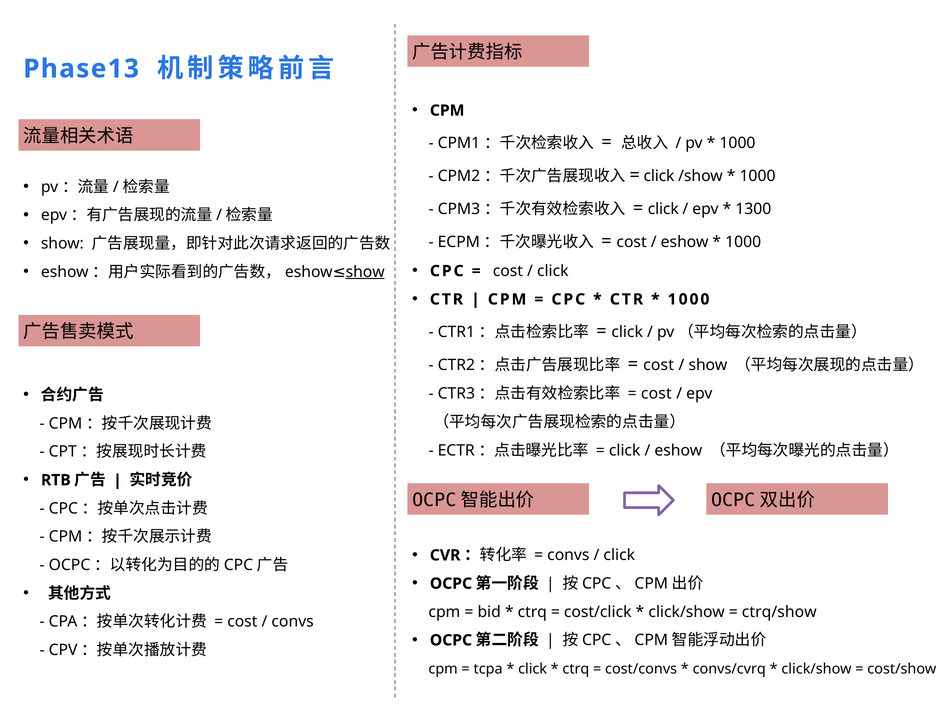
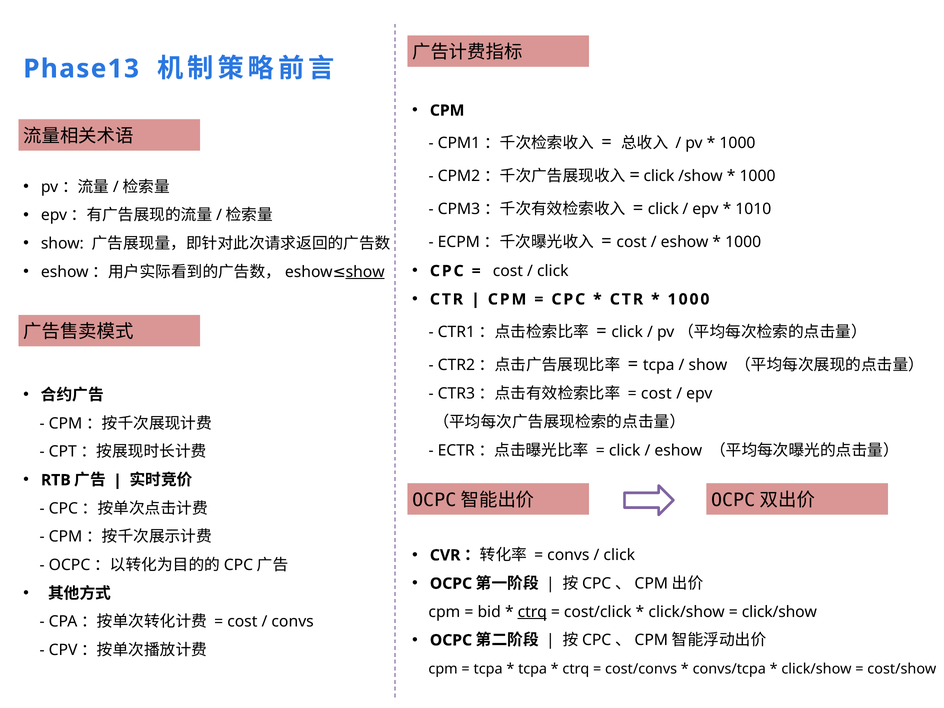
1300: 1300 -> 1010
cost at (659, 365): cost -> tcpa
ctrq at (532, 612) underline: none -> present
ctrq/show at (779, 612): ctrq/show -> click/show
click at (533, 669): click -> tcpa
convs/cvrq: convs/cvrq -> convs/tcpa
